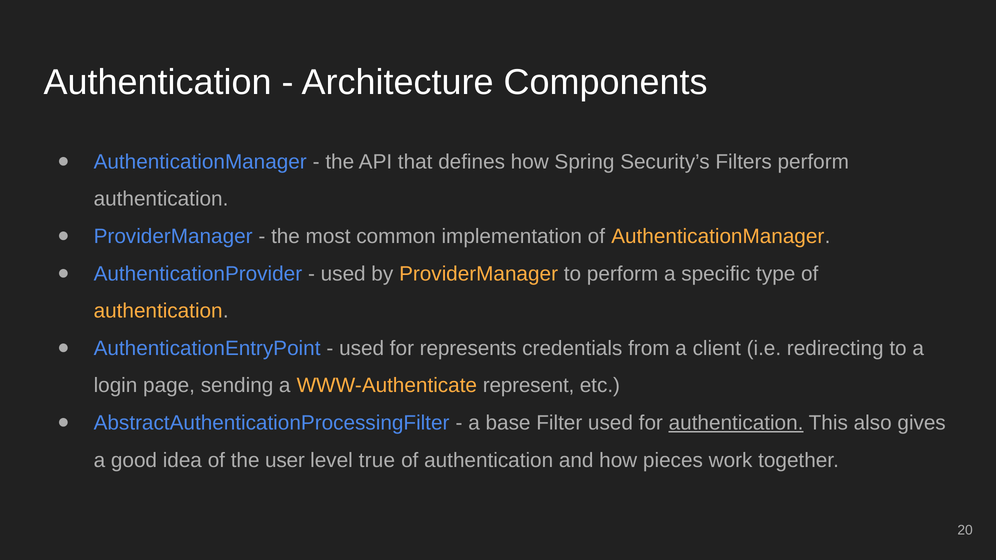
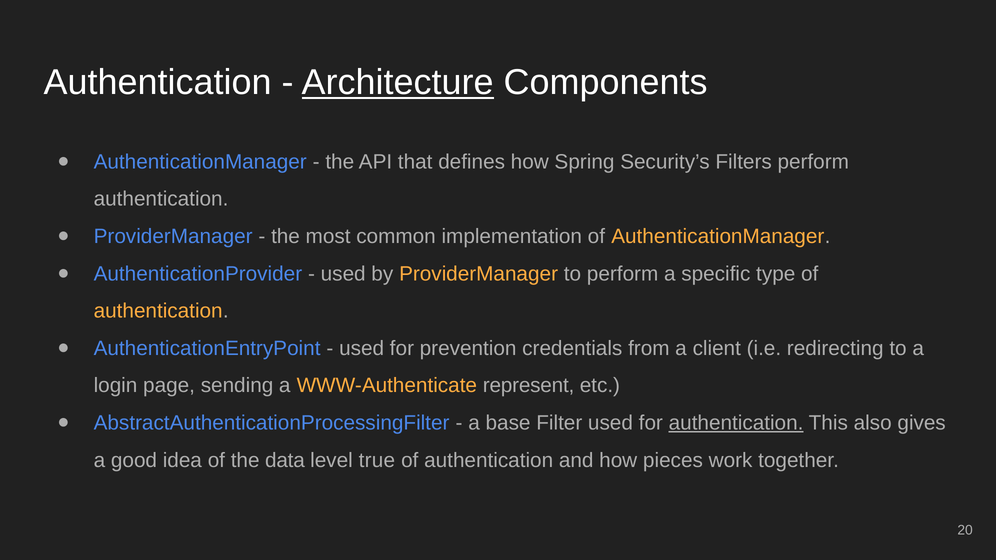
Architecture underline: none -> present
represents: represents -> prevention
user: user -> data
